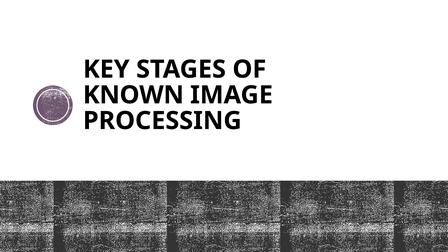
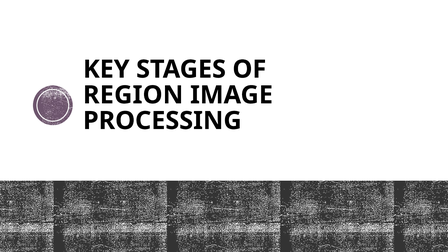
KNOWN: KNOWN -> REGION
